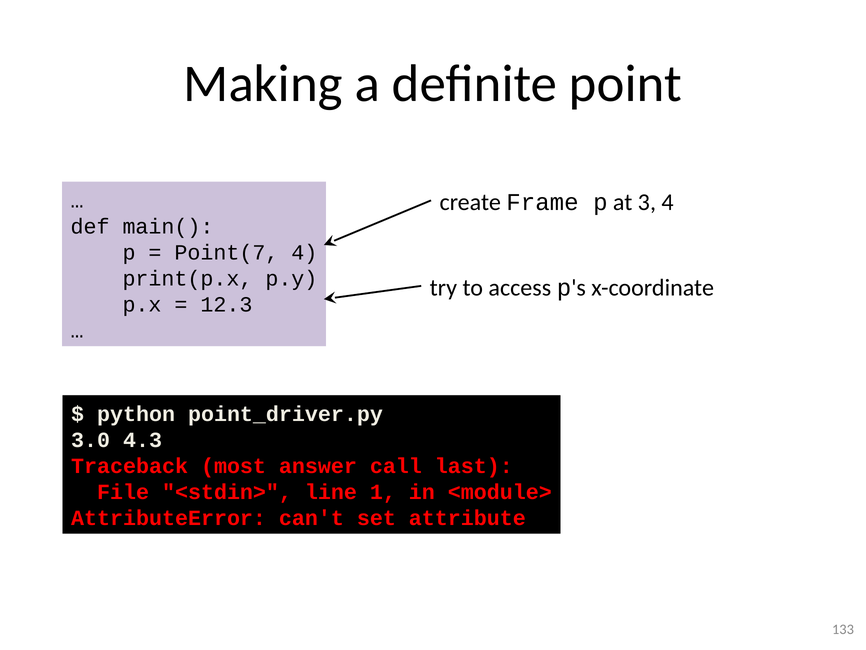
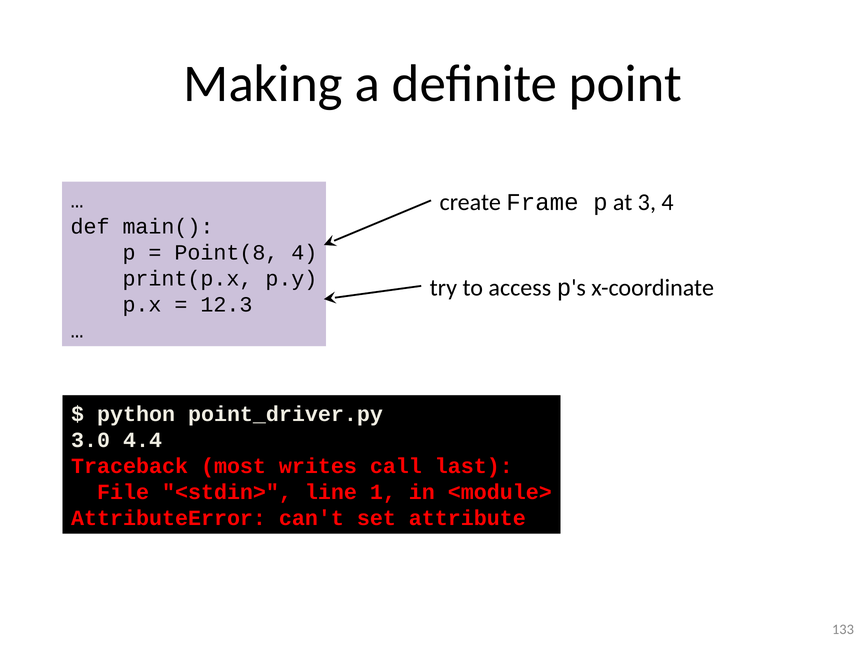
Point(7: Point(7 -> Point(8
4.3: 4.3 -> 4.4
answer: answer -> writes
